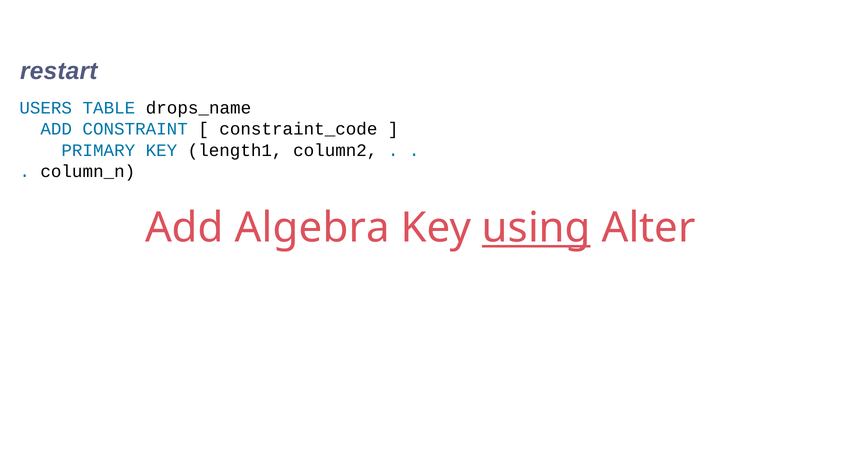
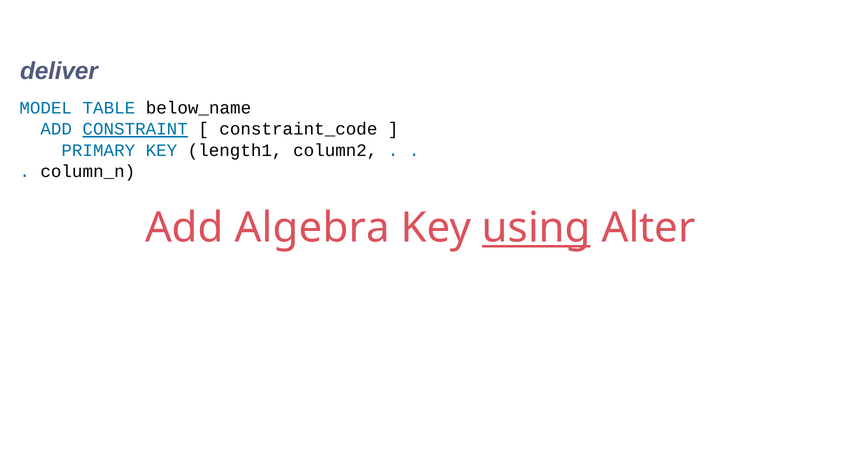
restart: restart -> deliver
USERS: USERS -> MODEL
drops_name: drops_name -> below_name
CONSTRAINT underline: none -> present
